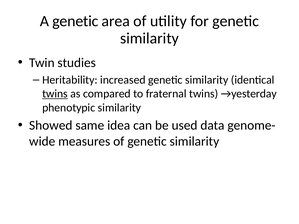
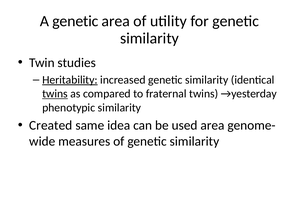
Heritability underline: none -> present
Showed: Showed -> Created
used data: data -> area
